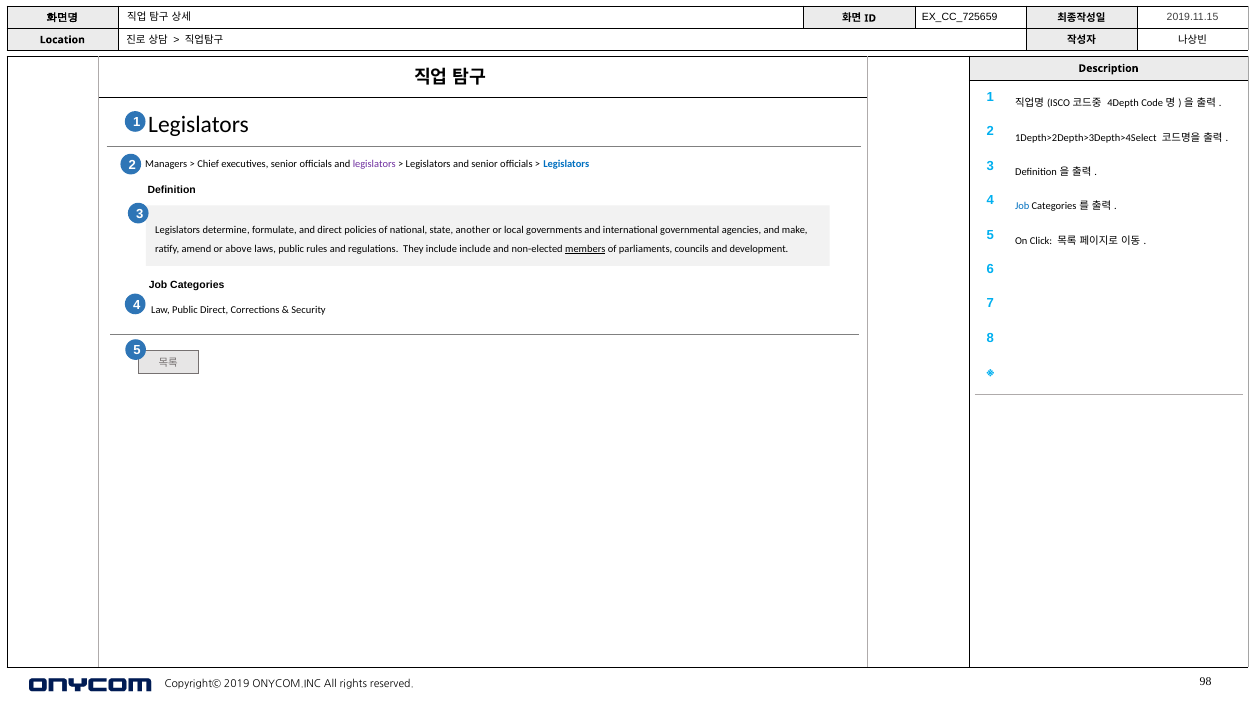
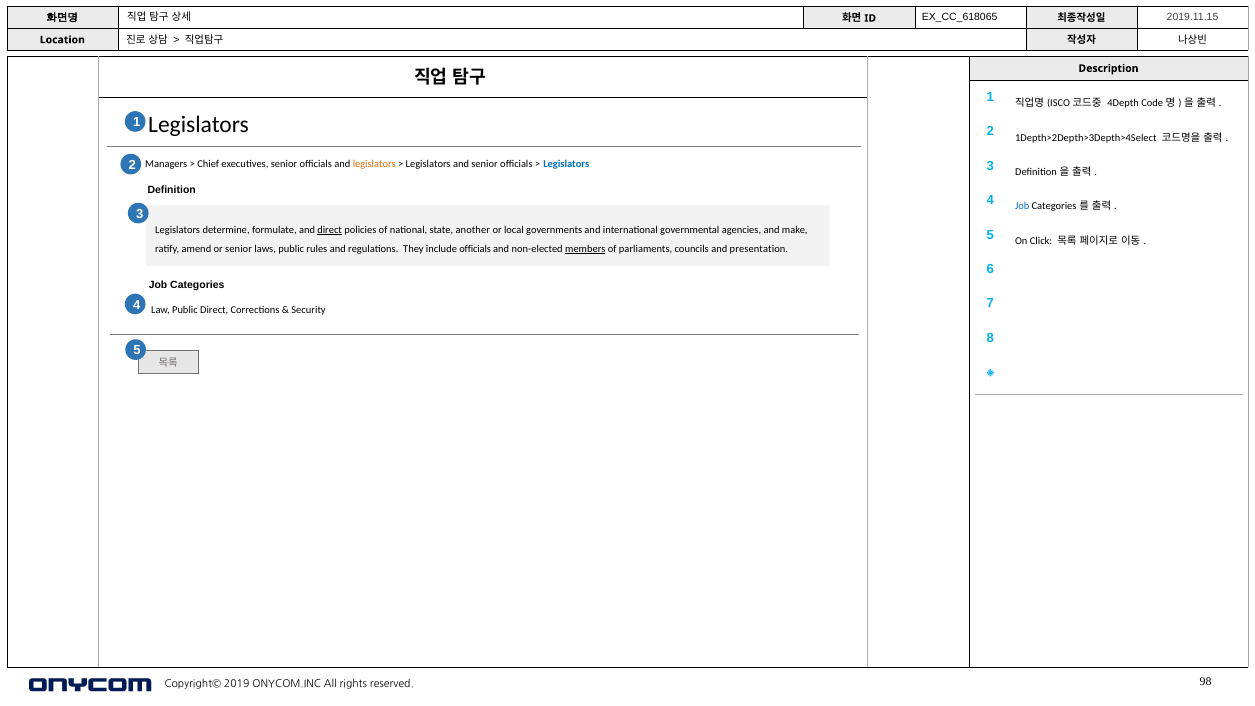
EX_CC_725659: EX_CC_725659 -> EX_CC_618065
legislators at (374, 164) colour: purple -> orange
direct at (330, 230) underline: none -> present
or above: above -> senior
include include: include -> officials
development: development -> presentation
